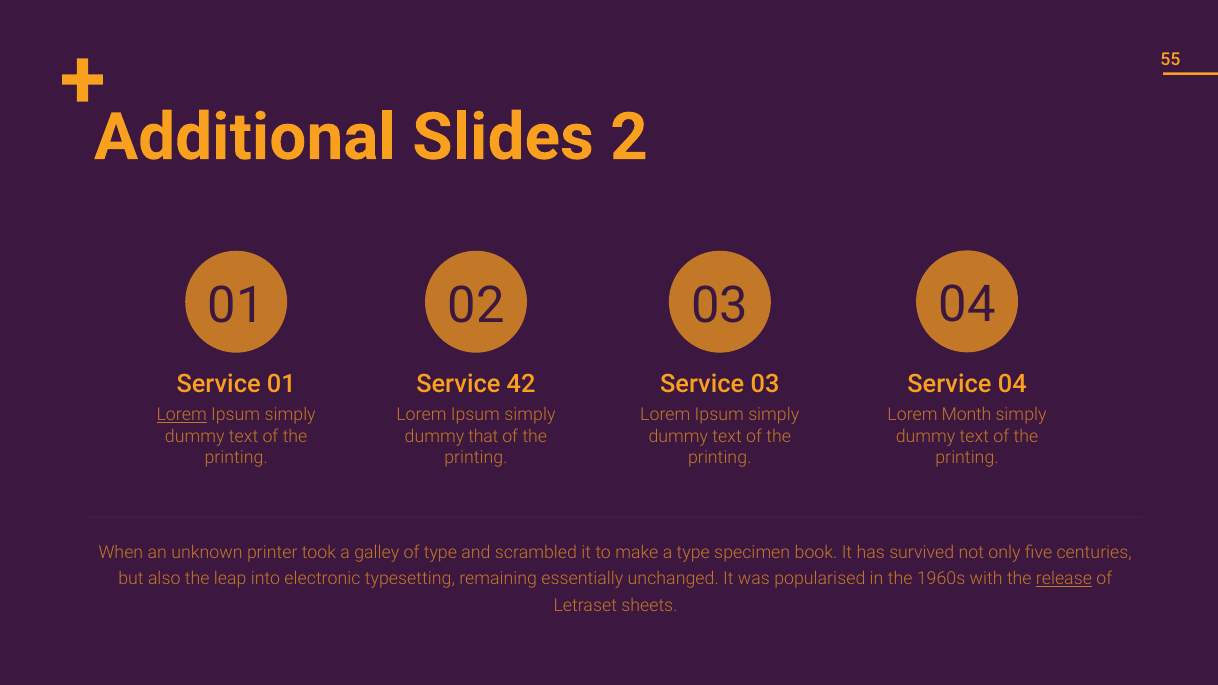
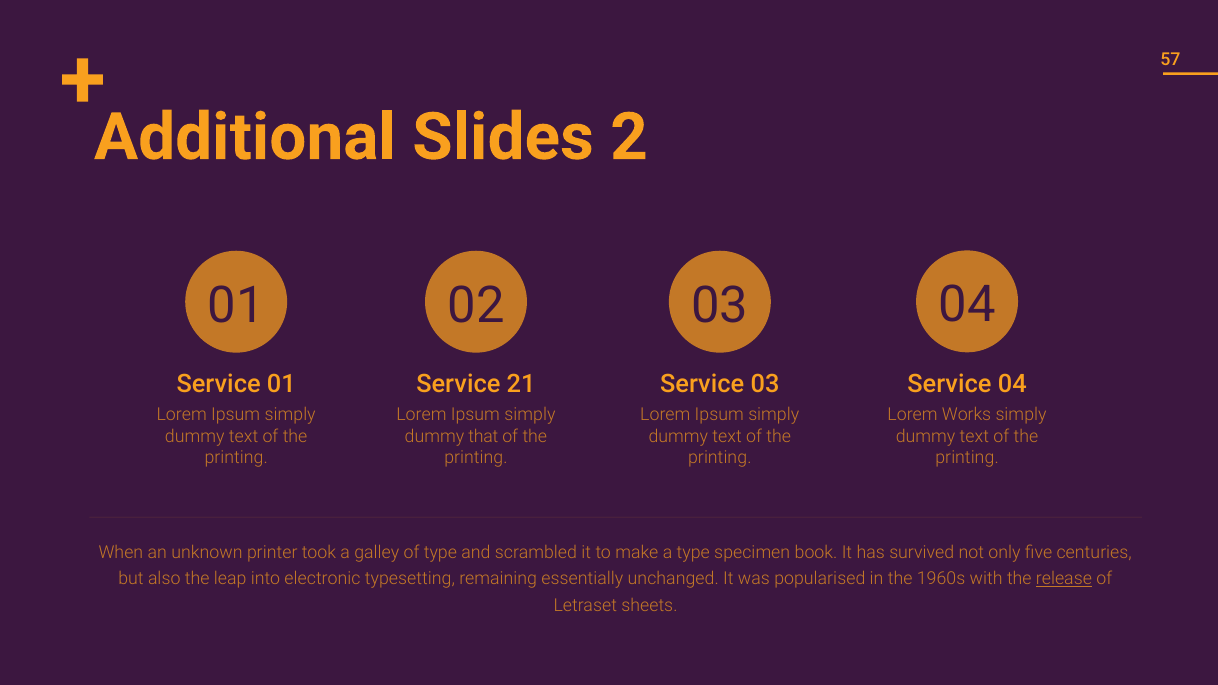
55: 55 -> 57
42: 42 -> 21
Month: Month -> Works
Lorem at (182, 415) underline: present -> none
